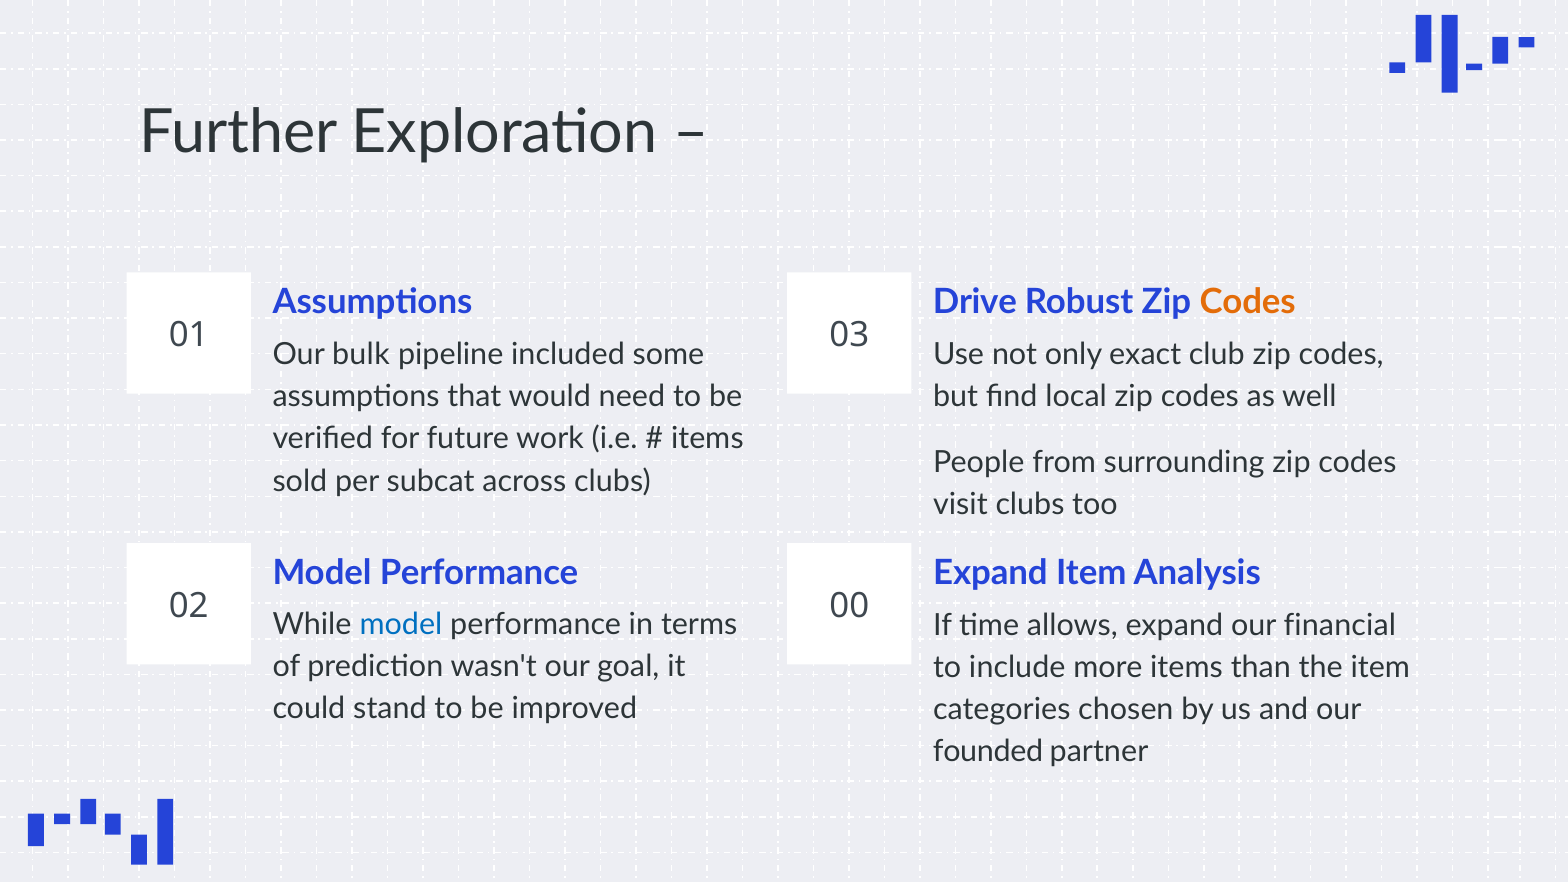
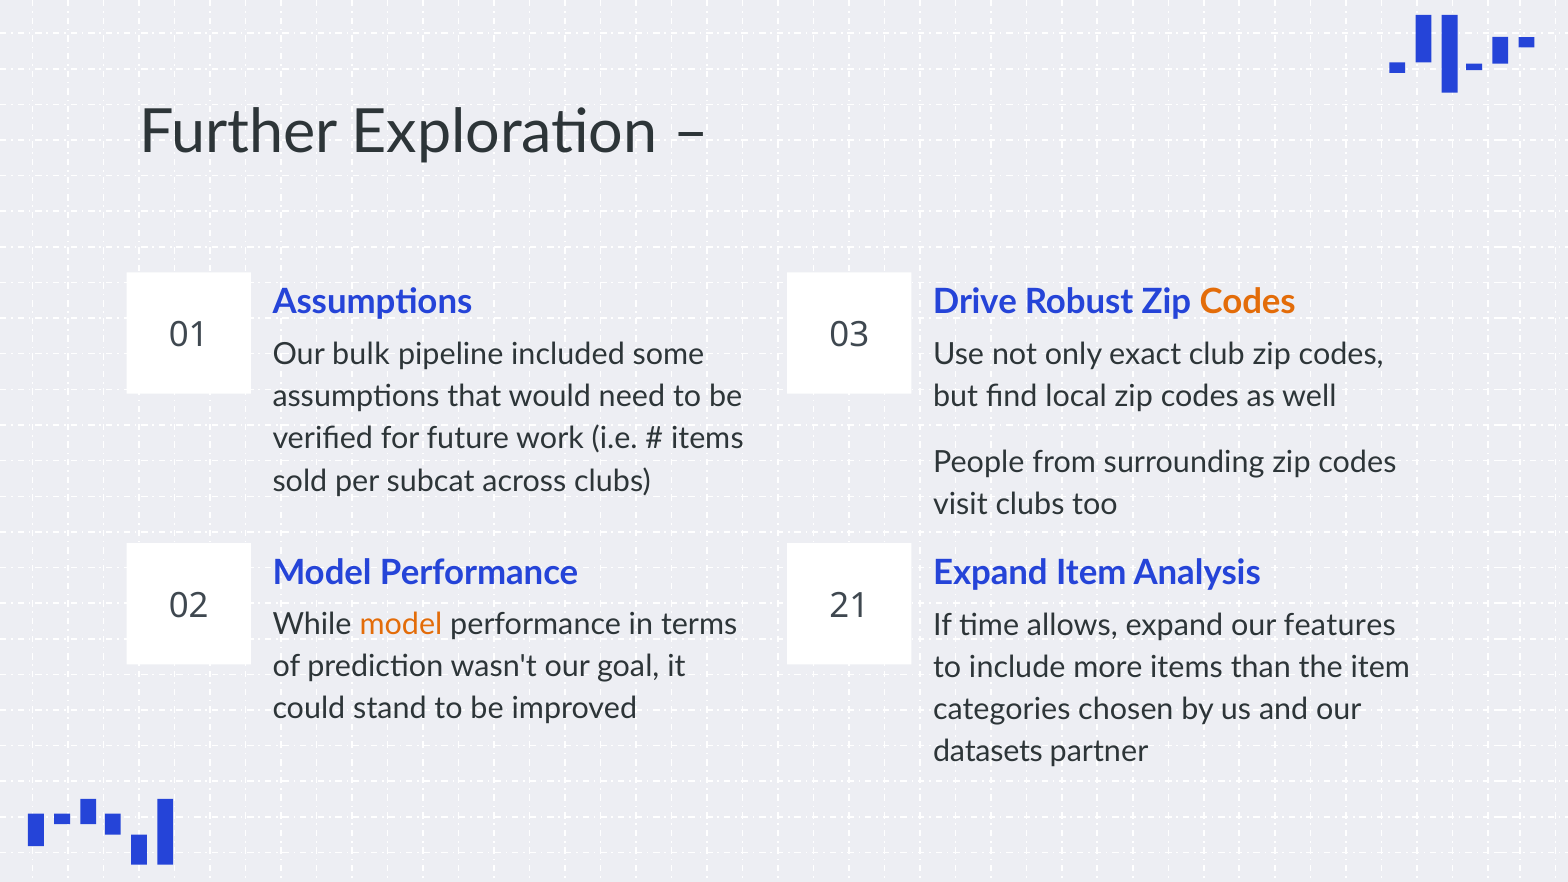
00: 00 -> 21
model at (401, 625) colour: blue -> orange
financial: financial -> features
founded: founded -> datasets
